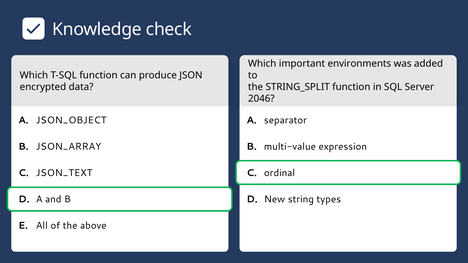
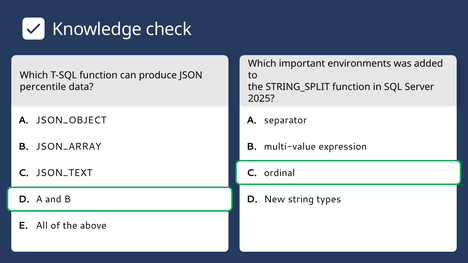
encrypted: encrypted -> percentile
2046: 2046 -> 2025
